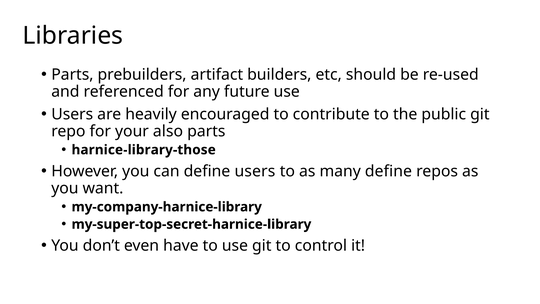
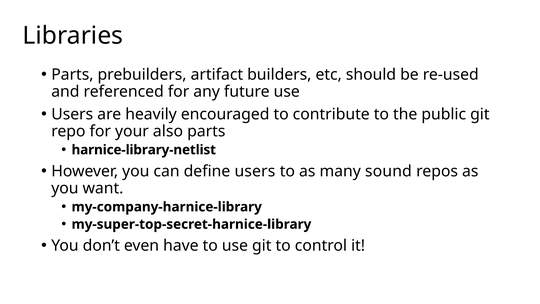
harnice-library-those: harnice-library-those -> harnice-library-netlist
many define: define -> sound
